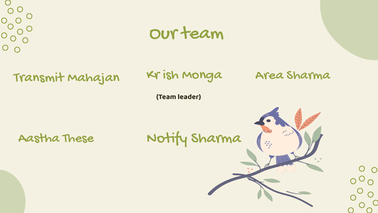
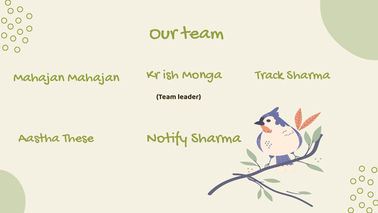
Transmit at (39, 76): Transmit -> Mahajan
Area: Area -> Track
